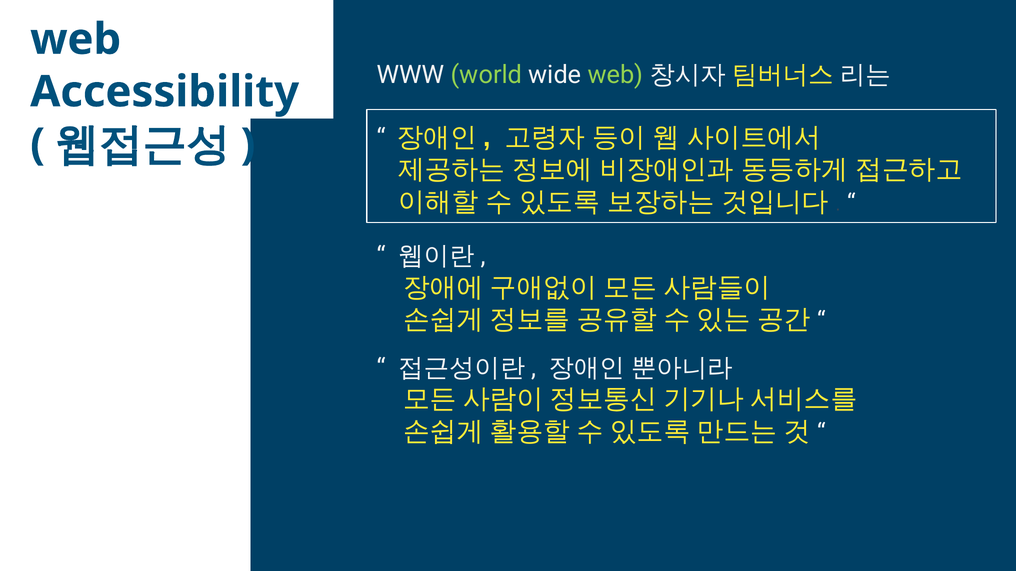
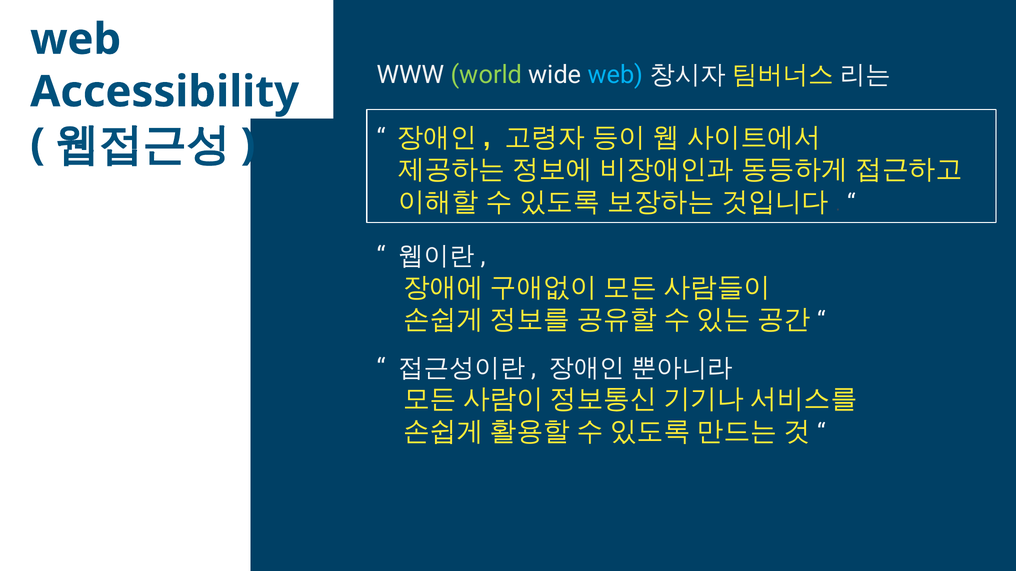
web at (615, 75) colour: light green -> light blue
